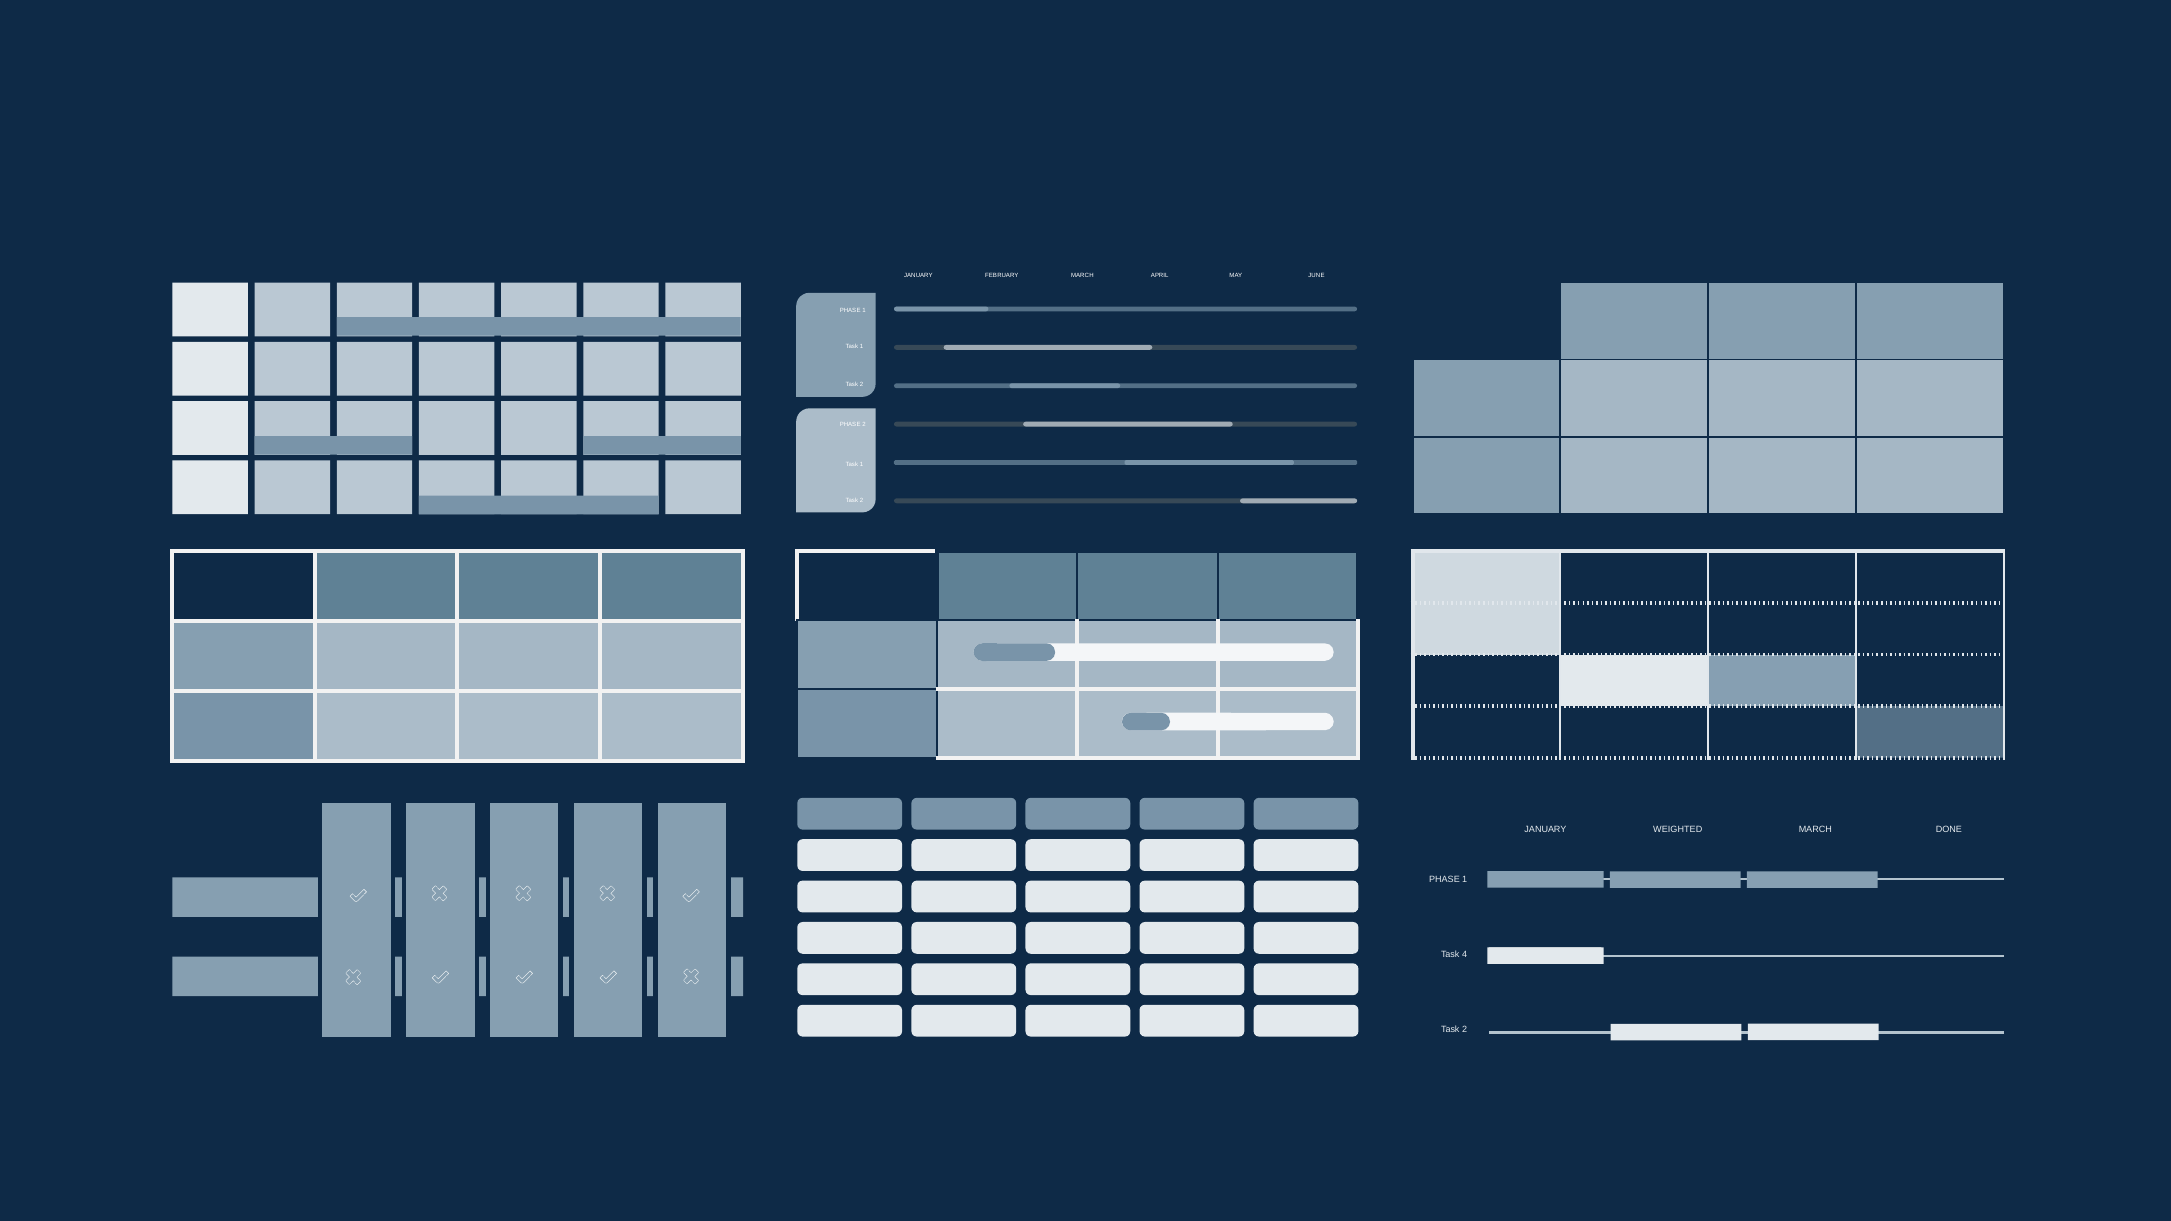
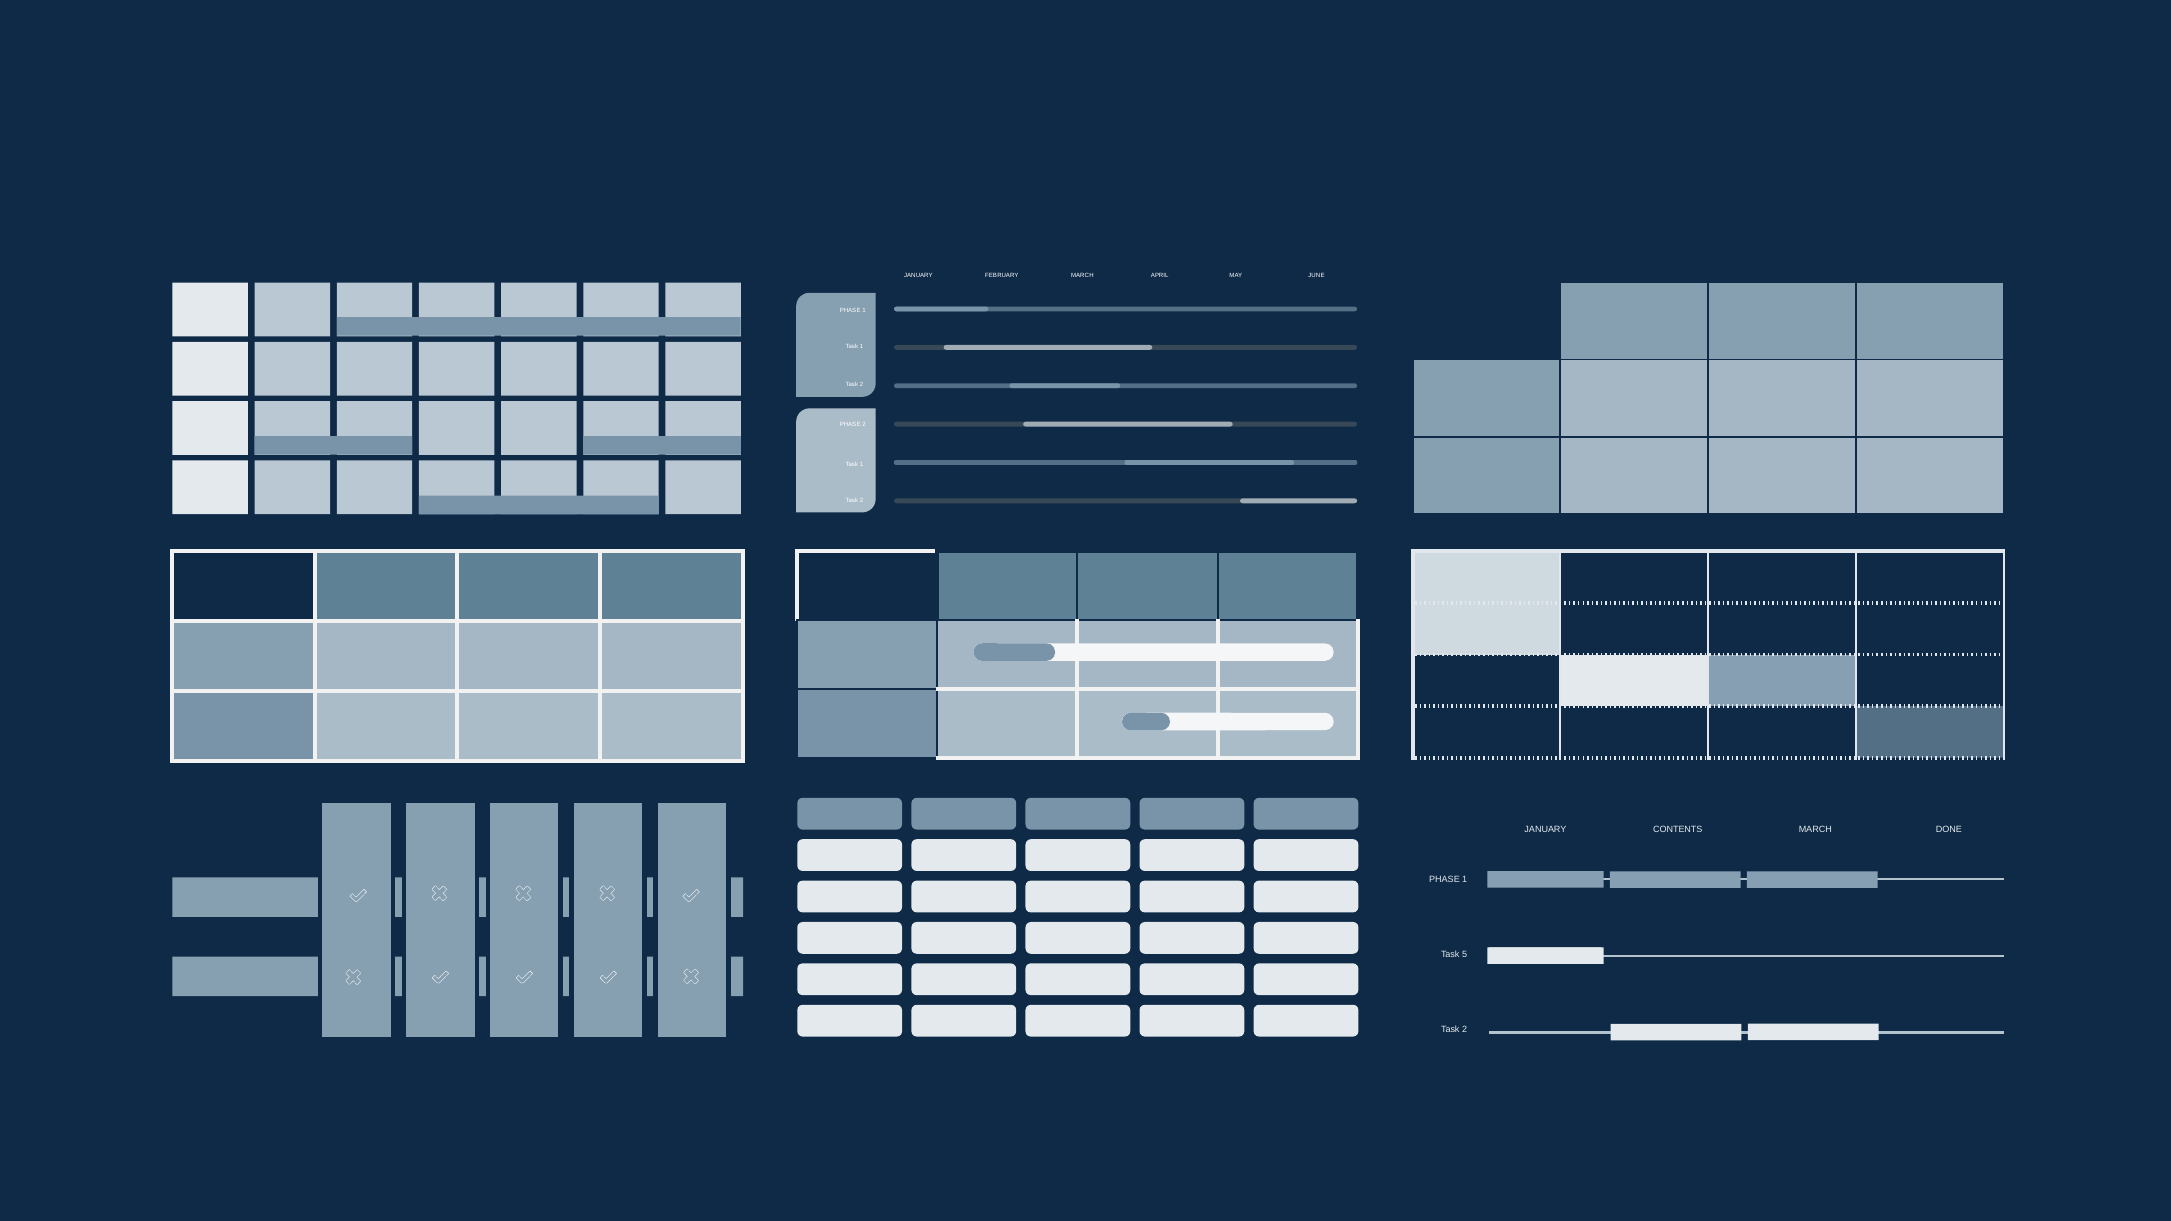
WEIGHTED: WEIGHTED -> CONTENTS
4: 4 -> 5
